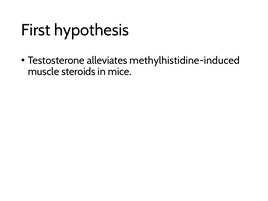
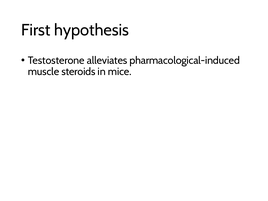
methylhistidine-induced: methylhistidine-induced -> pharmacological-induced
